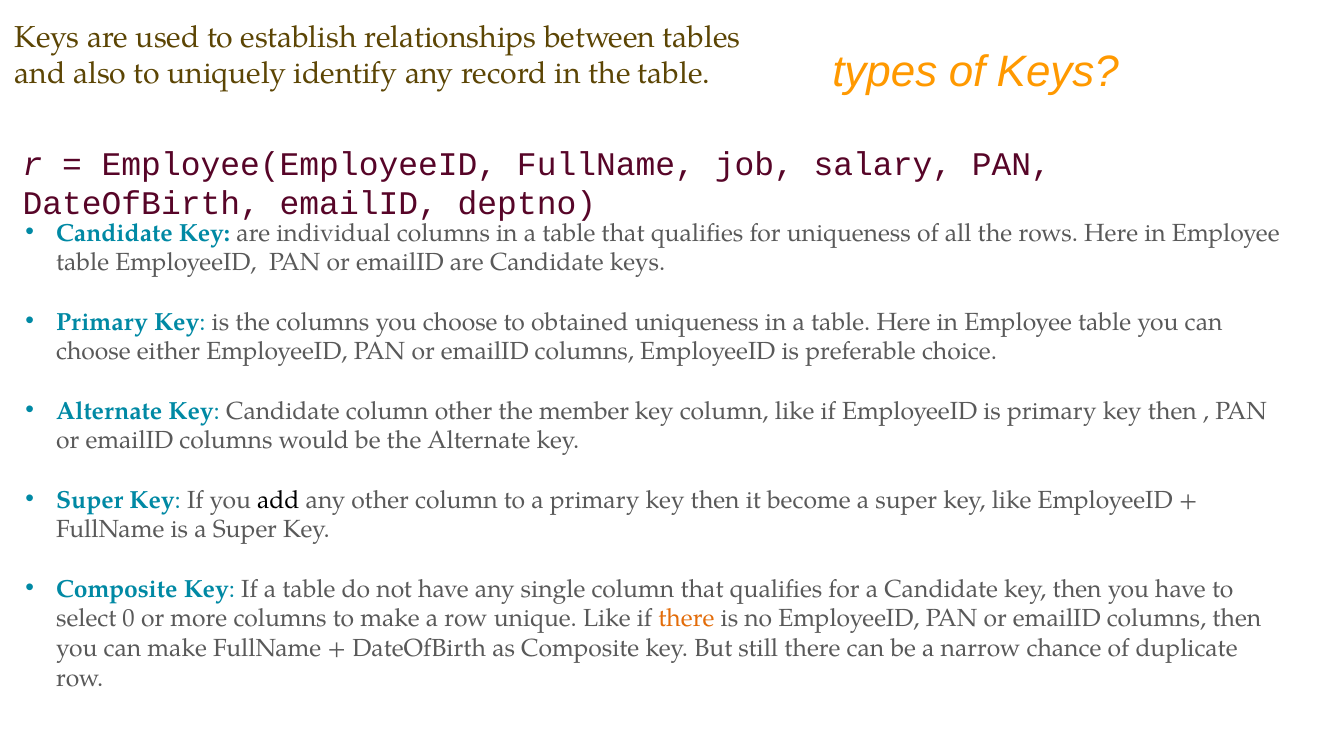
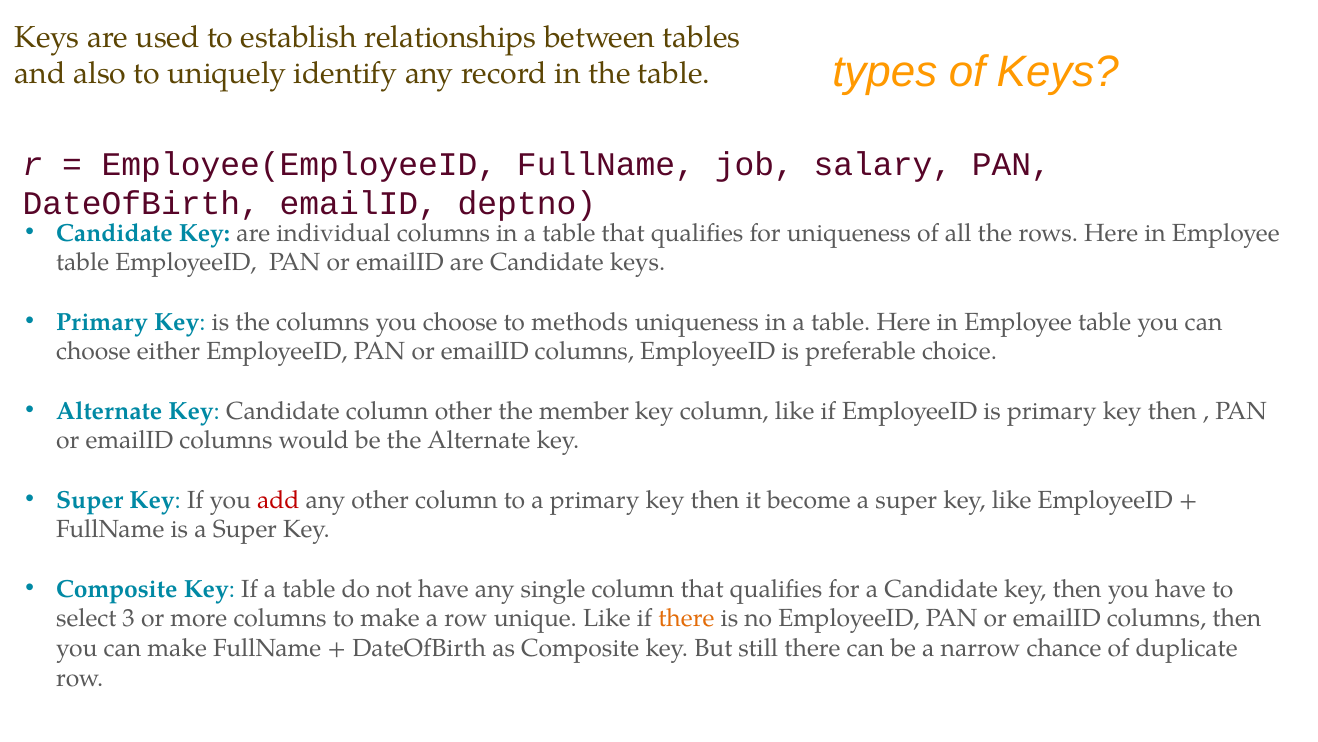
obtained: obtained -> methods
add colour: black -> red
0: 0 -> 3
